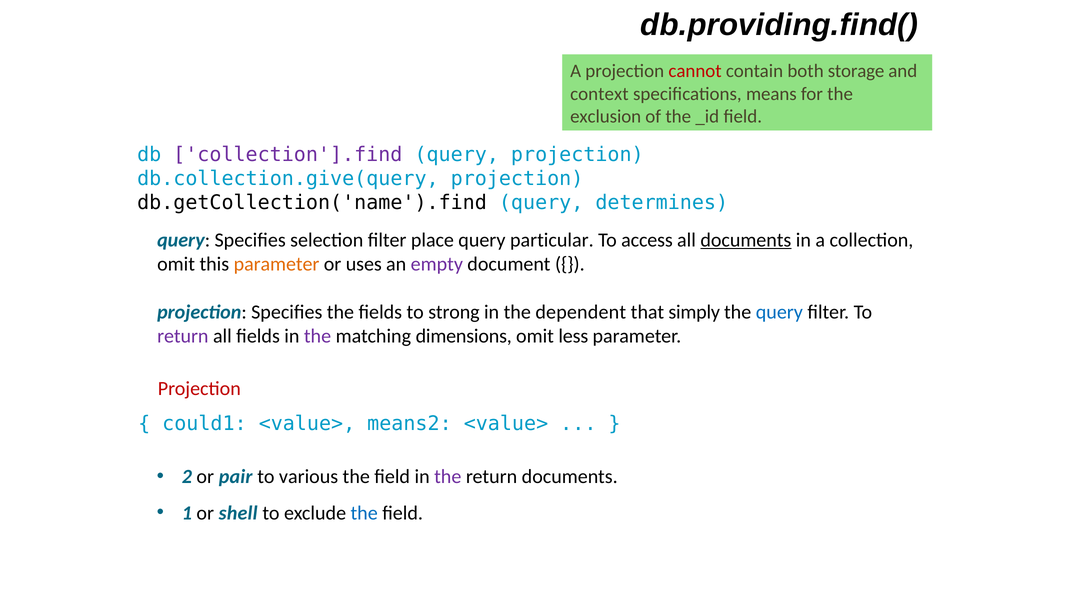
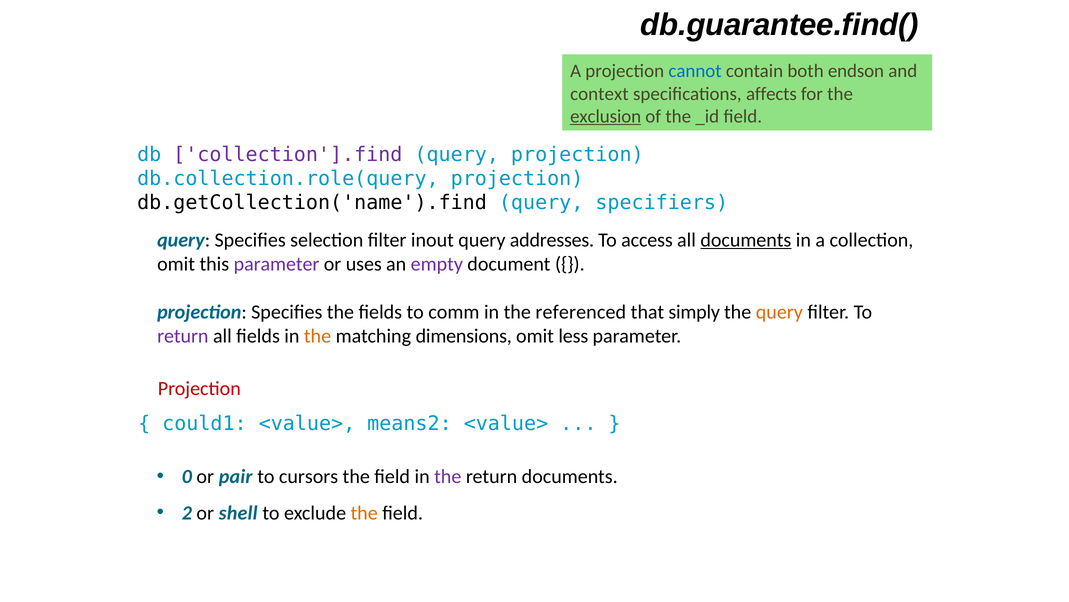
db.providing.find(: db.providing.find( -> db.guarantee.find(
cannot colour: red -> blue
storage: storage -> endson
means: means -> affects
exclusion underline: none -> present
db.collection.give(query: db.collection.give(query -> db.collection.role(query
determines: determines -> specifiers
place: place -> inout
particular: particular -> addresses
parameter at (277, 264) colour: orange -> purple
strong: strong -> comm
dependent: dependent -> referenced
query at (779, 312) colour: blue -> orange
the at (318, 336) colour: purple -> orange
2: 2 -> 0
various: various -> cursors
1: 1 -> 2
the at (364, 512) colour: blue -> orange
